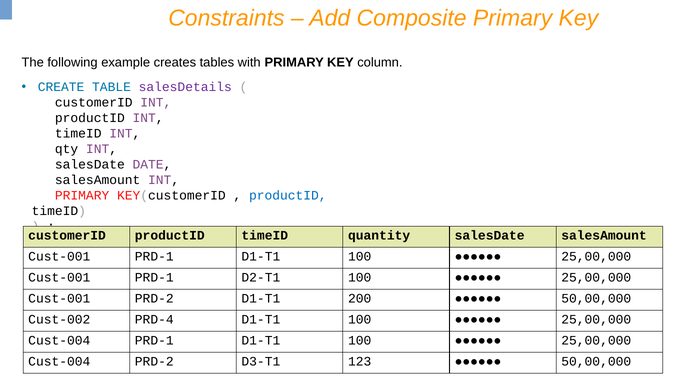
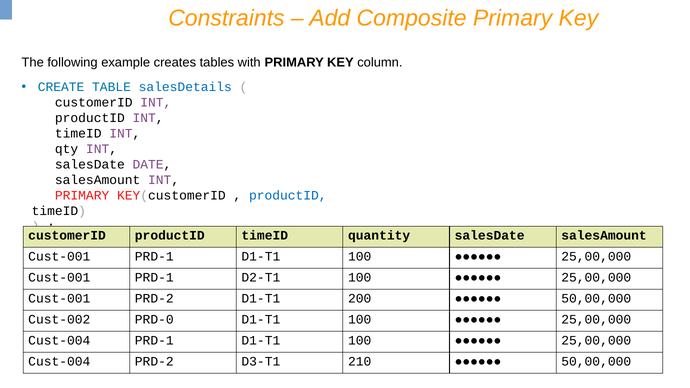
salesDetails colour: purple -> blue
PRD-4: PRD-4 -> PRD-0
123: 123 -> 210
